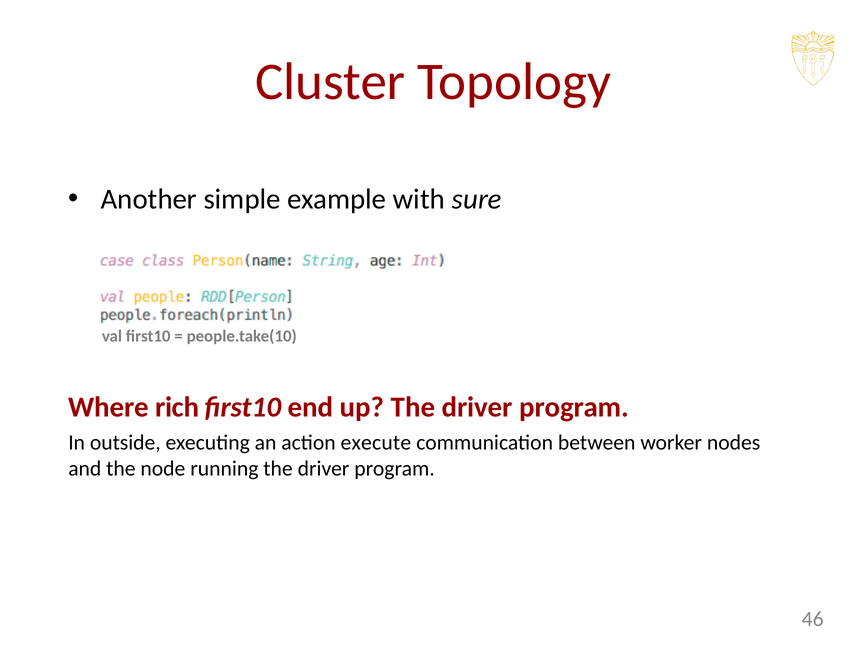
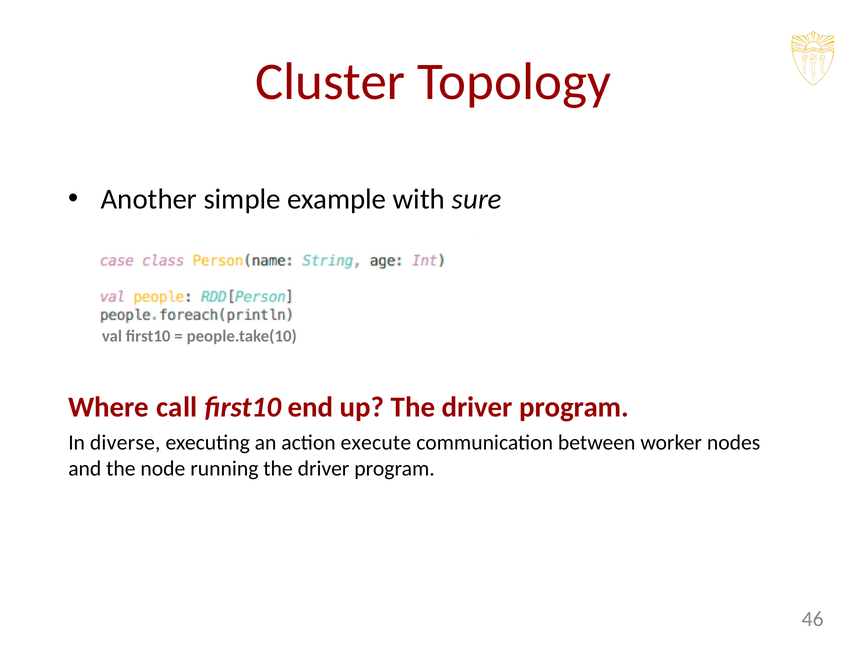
rich: rich -> call
outside: outside -> diverse
